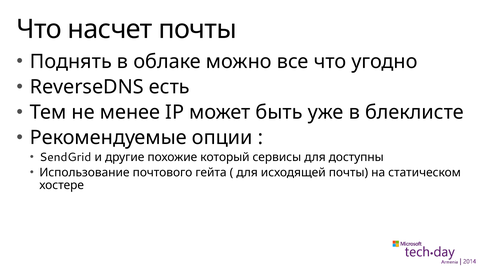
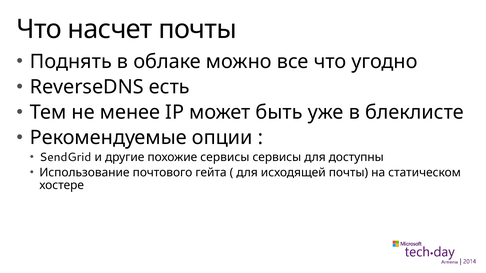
похожие который: который -> сервисы
